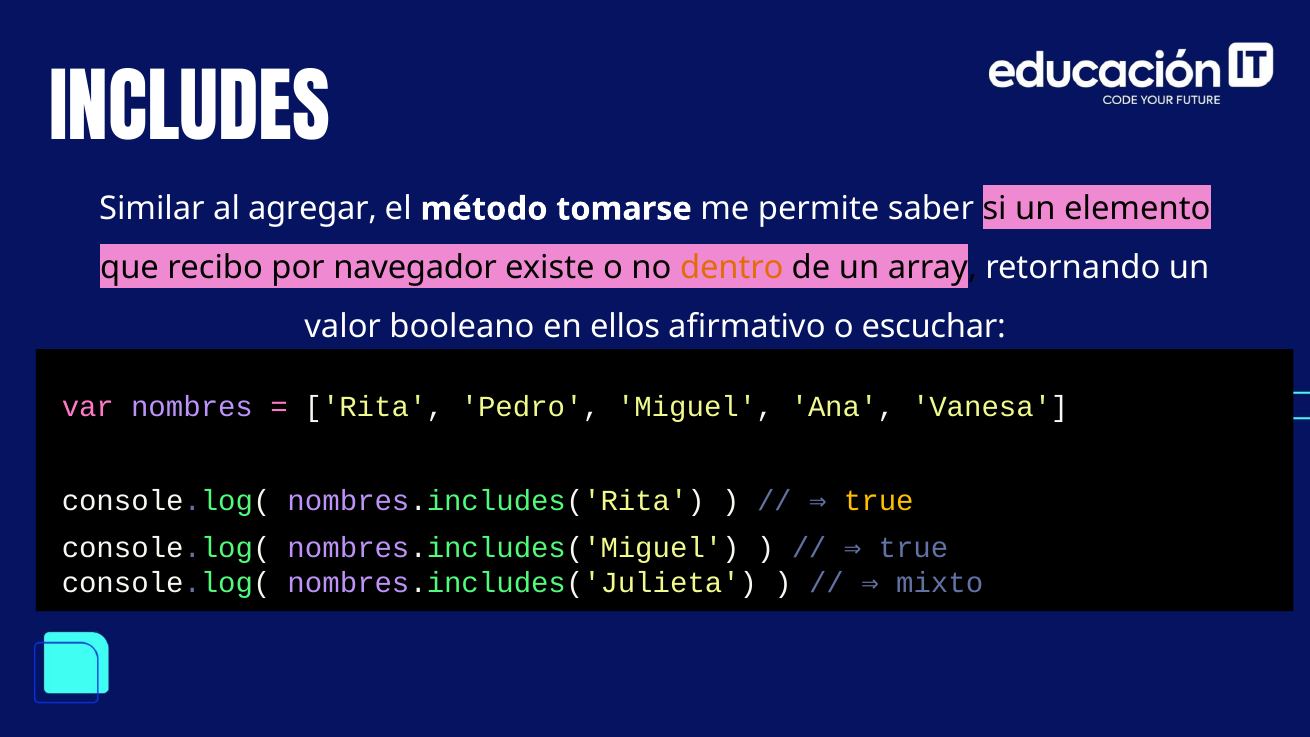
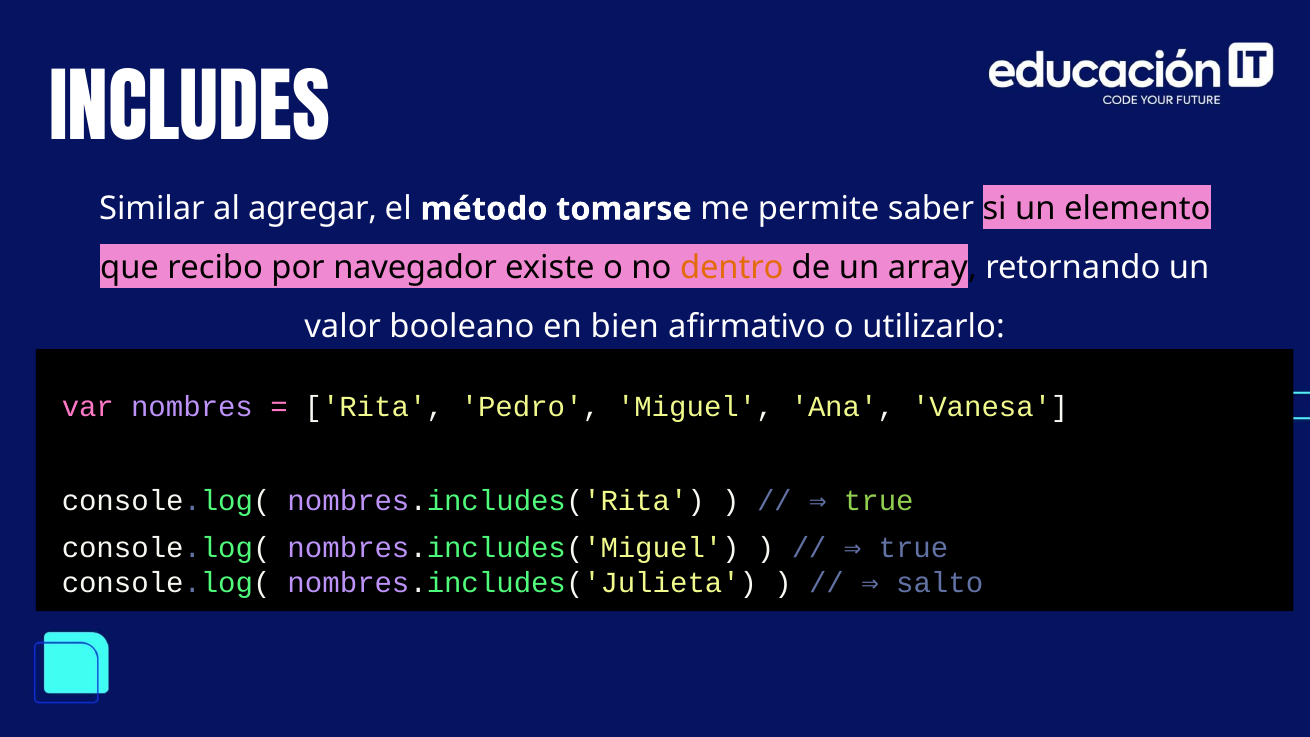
ellos: ellos -> bien
escuchar: escuchar -> utilizarlo
true at (879, 501) colour: yellow -> light green
mixto: mixto -> salto
